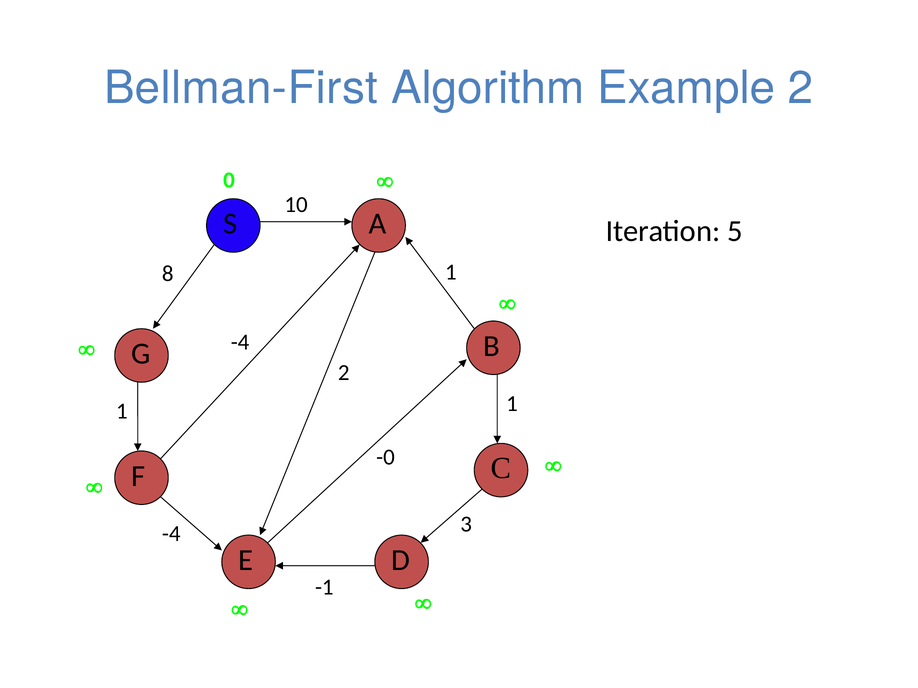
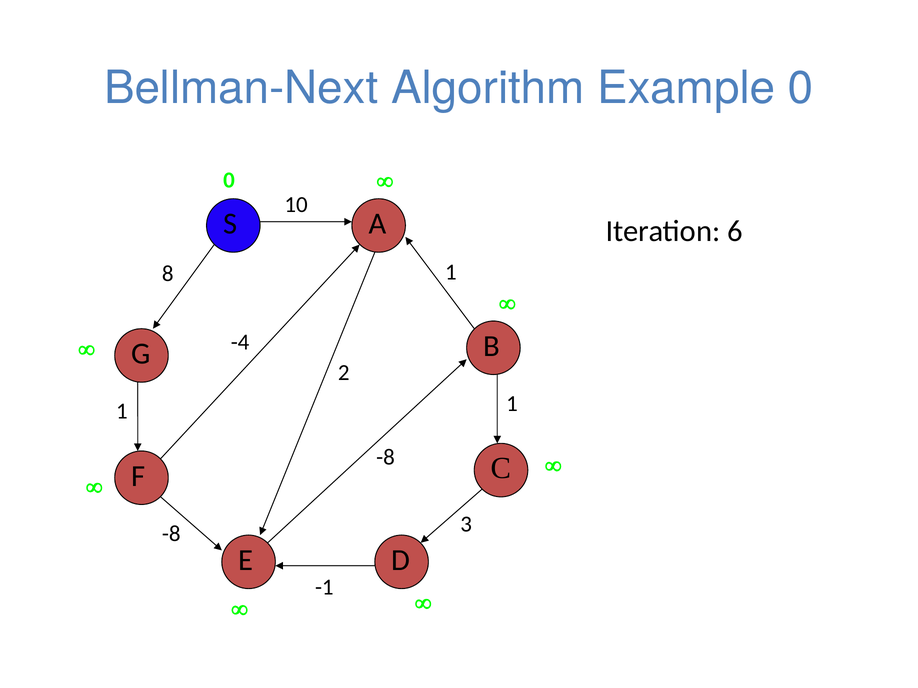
Bellman-First: Bellman-First -> Bellman-Next
Example 2: 2 -> 0
5: 5 -> 6
-0 at (385, 457): -0 -> -8
-4 at (171, 534): -4 -> -8
